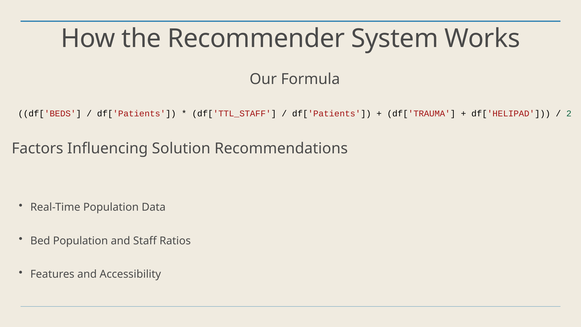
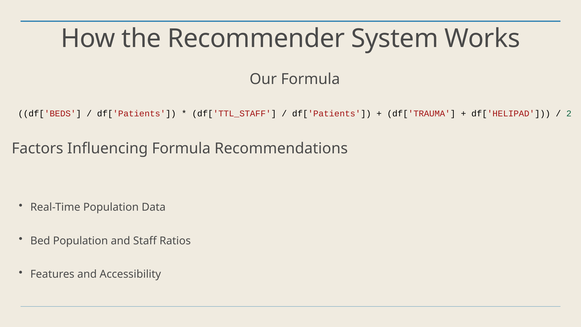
Influencing Solution: Solution -> Formula
